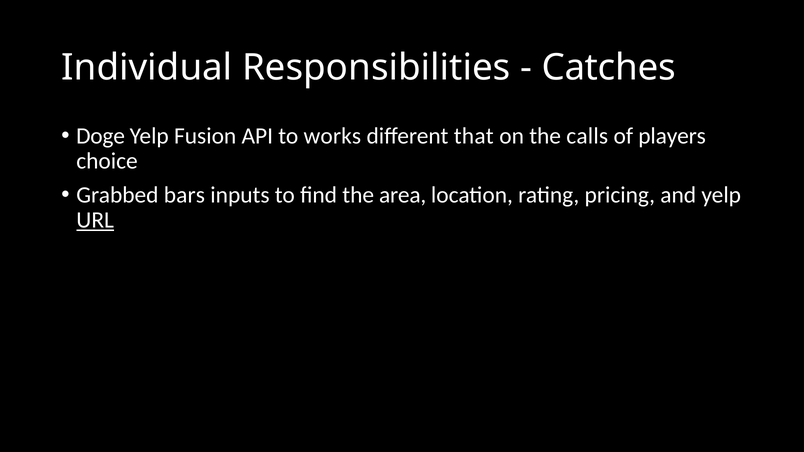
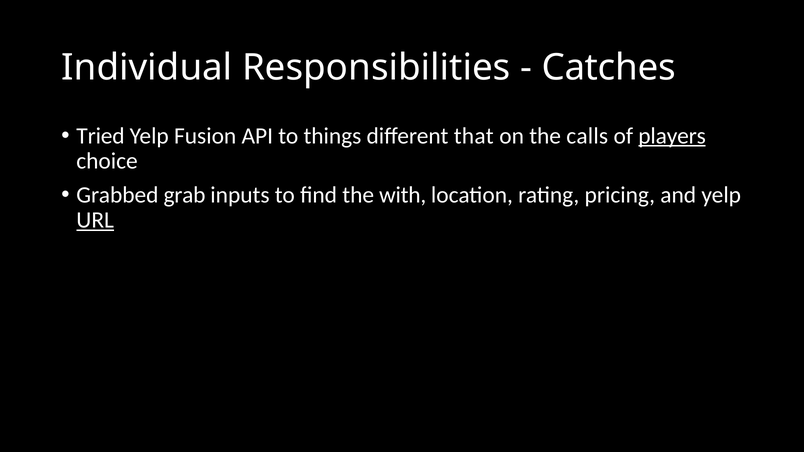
Doge: Doge -> Tried
works: works -> things
players underline: none -> present
bars: bars -> grab
area: area -> with
